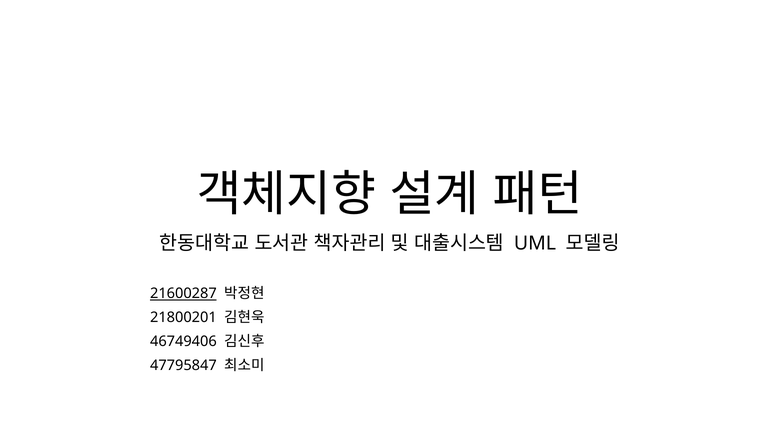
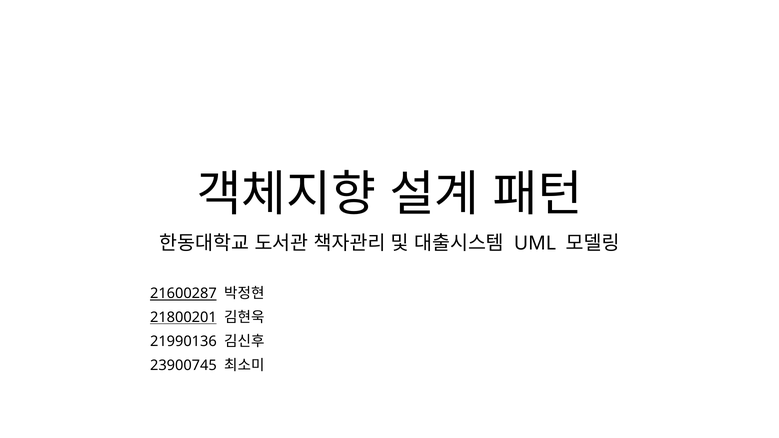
21800201 underline: none -> present
46749406: 46749406 -> 21990136
47795847: 47795847 -> 23900745
